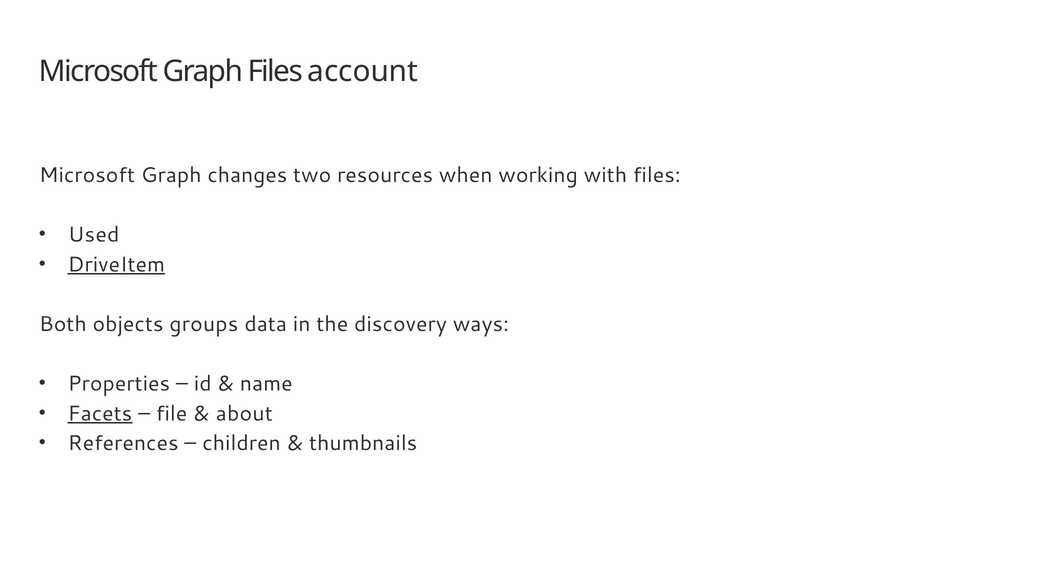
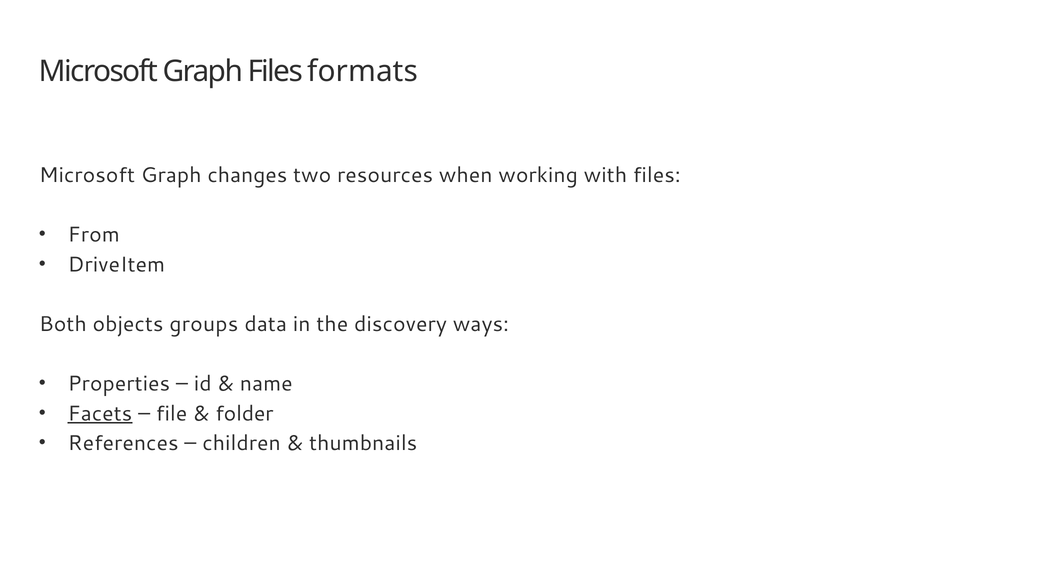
account: account -> formats
Used: Used -> From
DriveItem underline: present -> none
about: about -> folder
